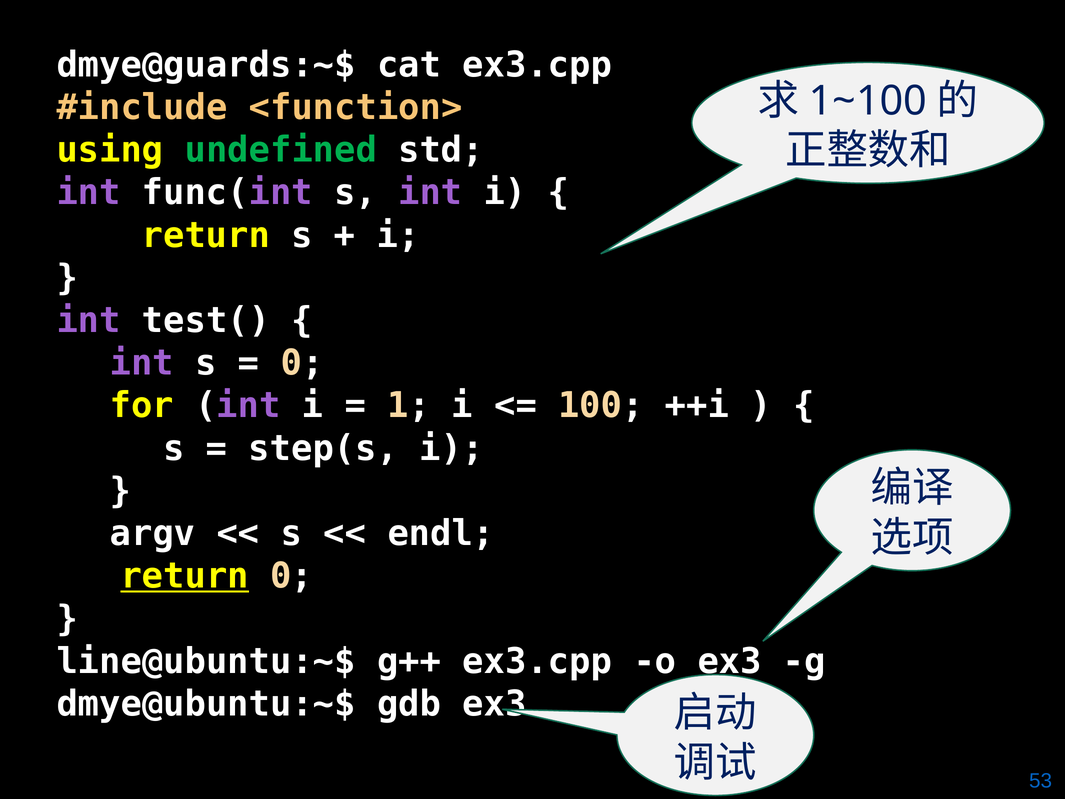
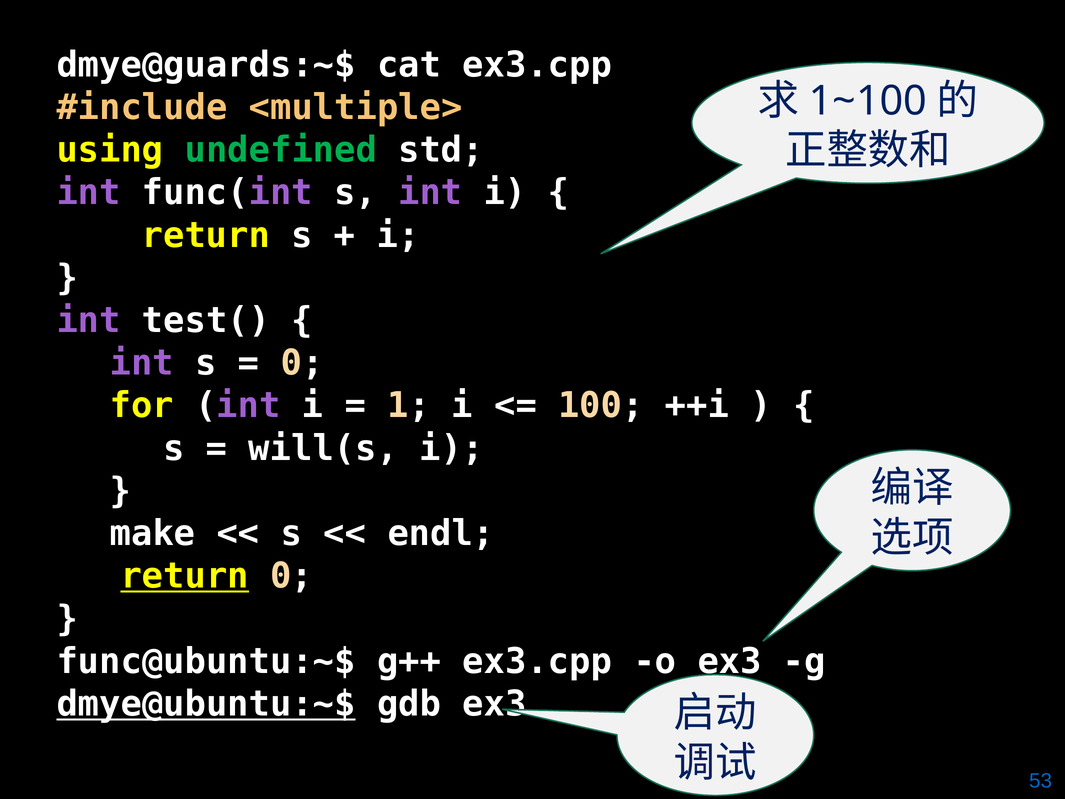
<function>: <function> -> <multiple>
step(s: step(s -> will(s
argv: argv -> make
line@ubuntu:~$: line@ubuntu:~$ -> func@ubuntu:~$
dmye@ubuntu:~$ underline: none -> present
